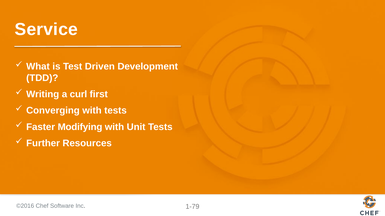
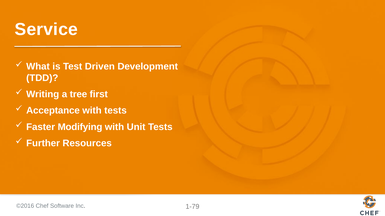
curl: curl -> tree
Converging: Converging -> Acceptance
